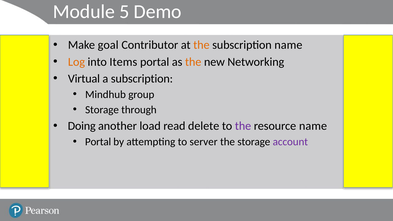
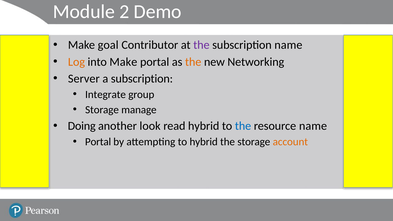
5: 5 -> 2
the at (201, 45) colour: orange -> purple
into Items: Items -> Make
Virtual: Virtual -> Server
Mindhub: Mindhub -> Integrate
through: through -> manage
load: load -> look
read delete: delete -> hybrid
the at (243, 126) colour: purple -> blue
to server: server -> hybrid
account colour: purple -> orange
